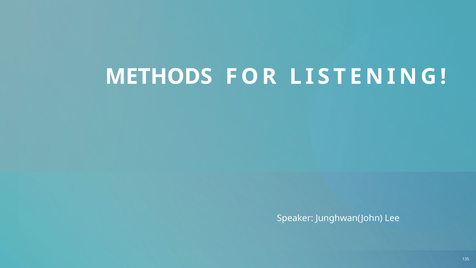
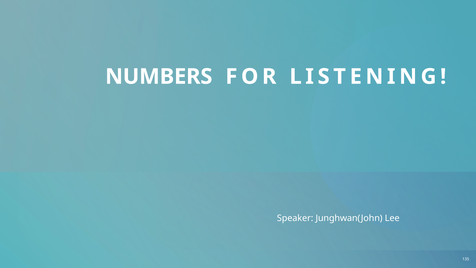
METHODS: METHODS -> NUMBERS
